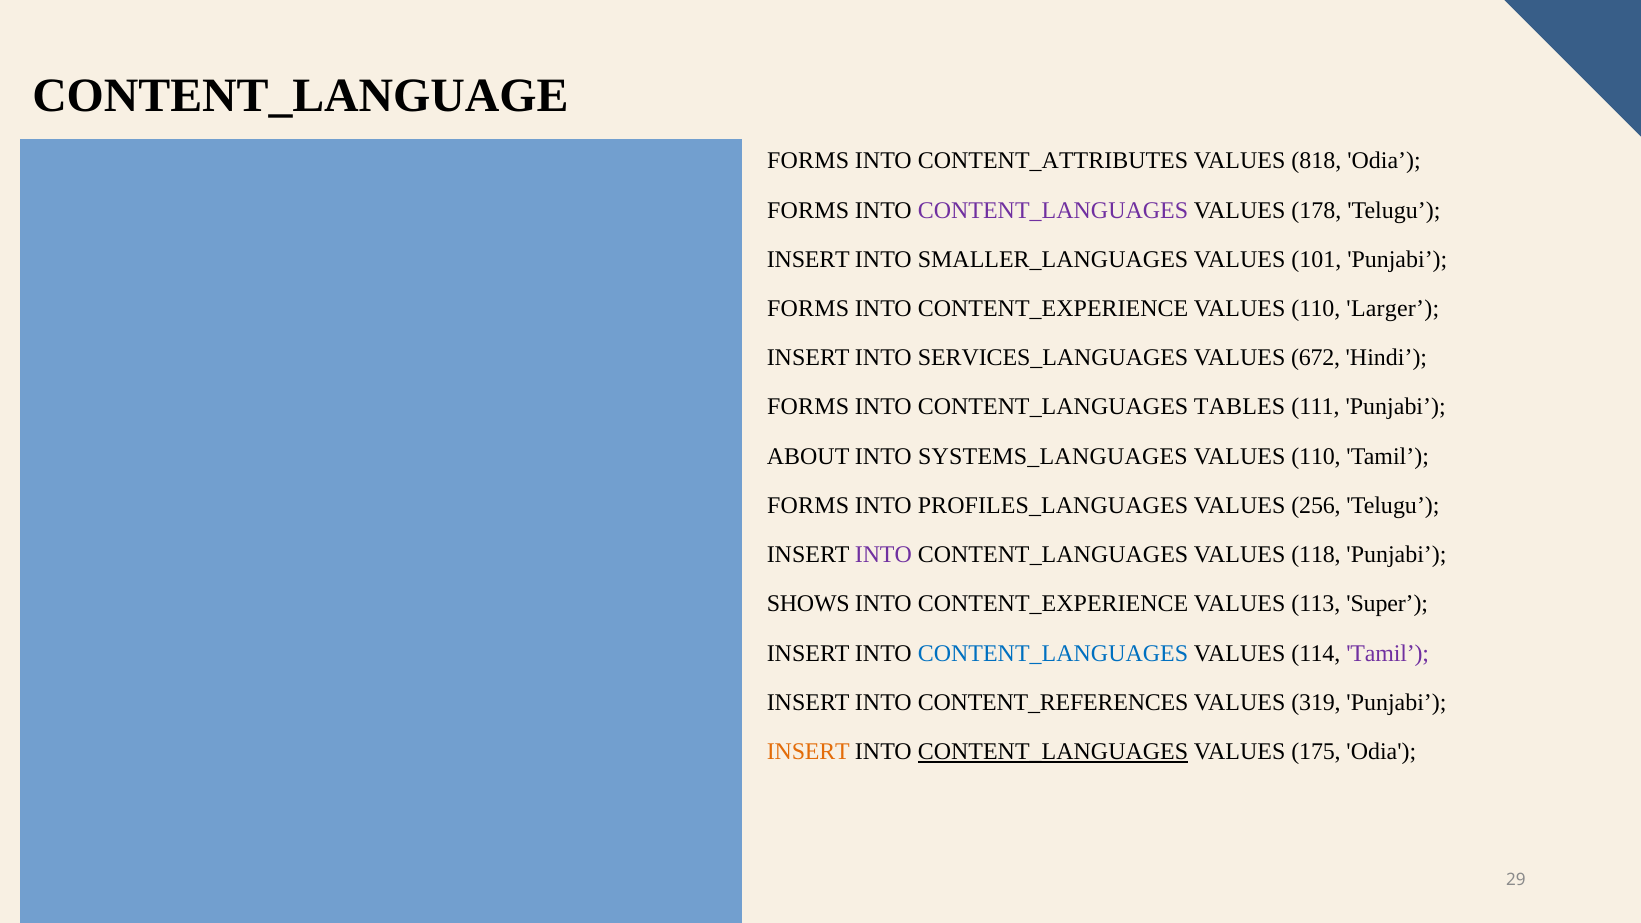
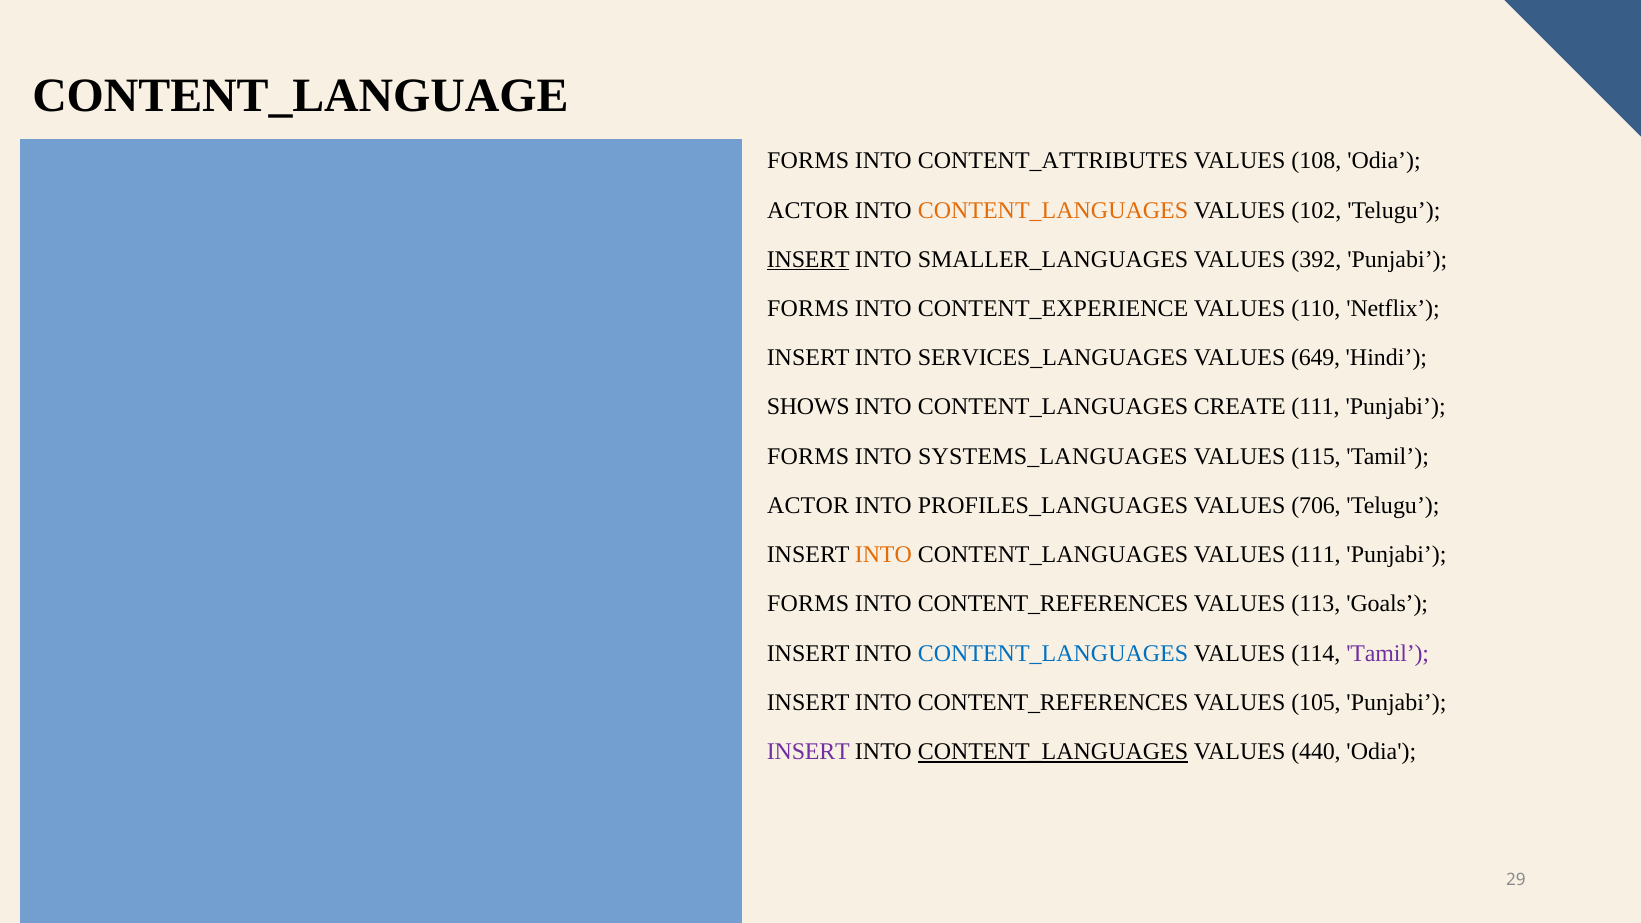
818: 818 -> 108
FORMS at (808, 210): FORMS -> ACTOR
CONTENT_LANGUAGES at (1053, 210) colour: purple -> orange
178: 178 -> 102
INSERT at (808, 259) underline: none -> present
101: 101 -> 392
Larger: Larger -> Netflix
672: 672 -> 649
FORMS at (808, 407): FORMS -> SHOWS
TABLES: TABLES -> CREATE
ABOUT at (808, 456): ABOUT -> FORMS
110 at (1316, 456): 110 -> 115
FORMS at (808, 506): FORMS -> ACTOR
256: 256 -> 706
INTO at (883, 555) colour: purple -> orange
VALUES 118: 118 -> 111
SHOWS at (808, 604): SHOWS -> FORMS
CONTENT_EXPERIENCE at (1053, 604): CONTENT_EXPERIENCE -> CONTENT_REFERENCES
Super: Super -> Goals
319: 319 -> 105
INSERT at (808, 752) colour: orange -> purple
175: 175 -> 440
